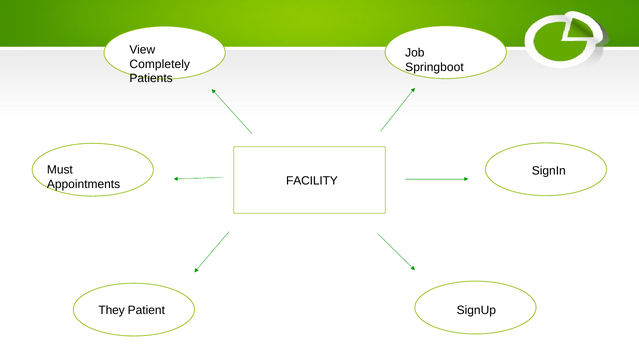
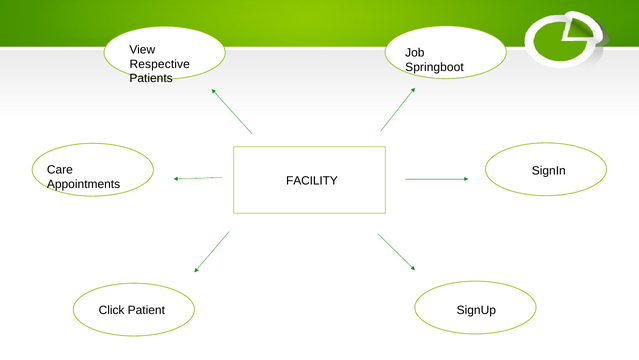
Completely: Completely -> Respective
Must: Must -> Care
They: They -> Click
